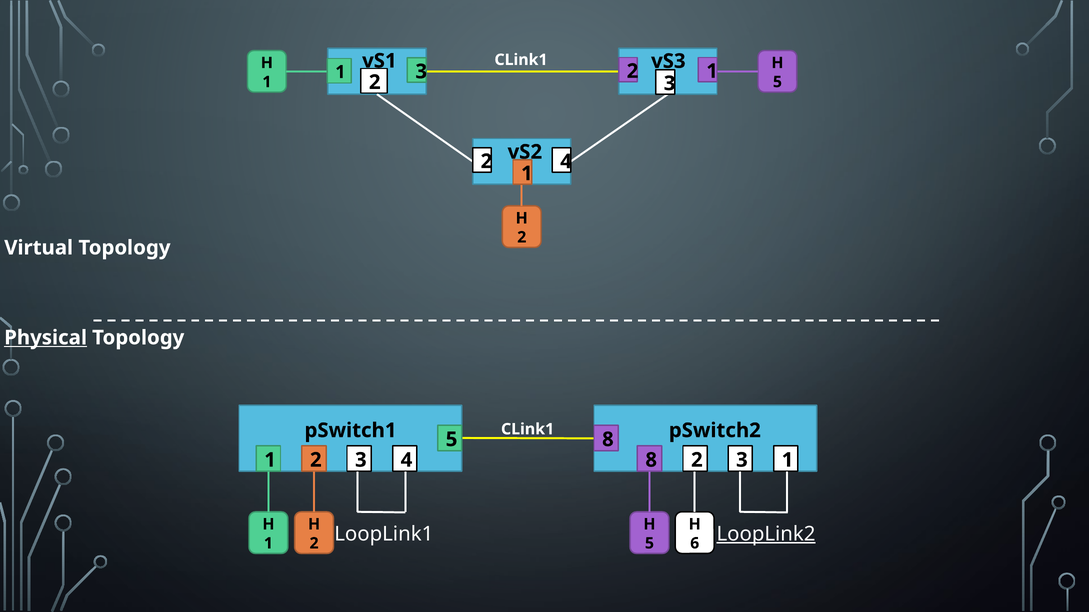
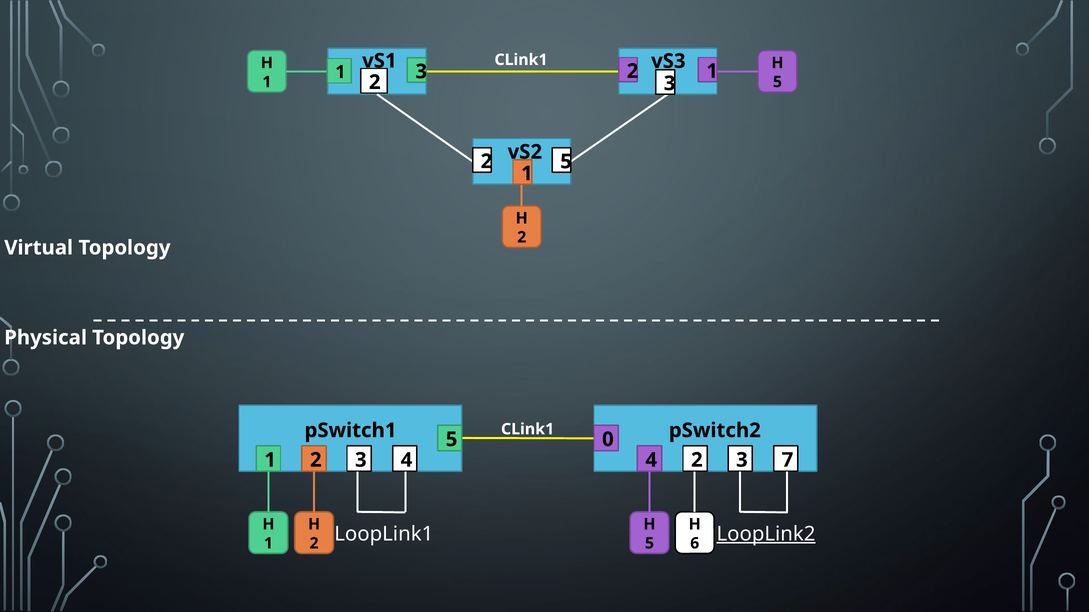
2 4: 4 -> 5
Physical underline: present -> none
5 8: 8 -> 0
4 8: 8 -> 4
1 at (788, 460): 1 -> 7
